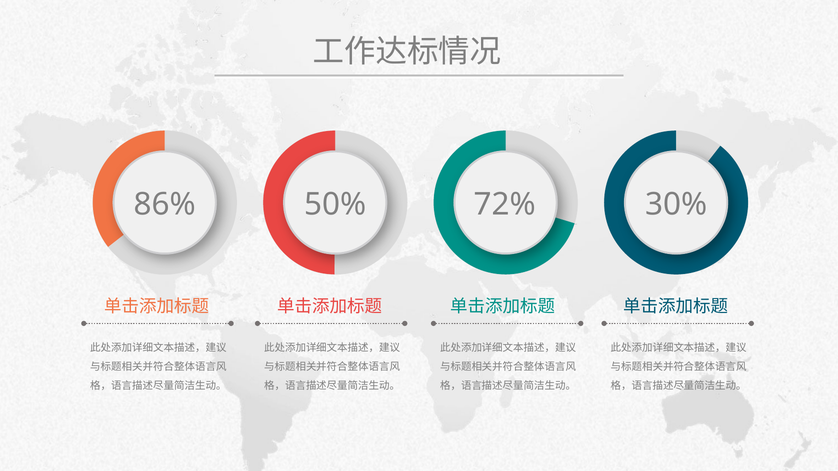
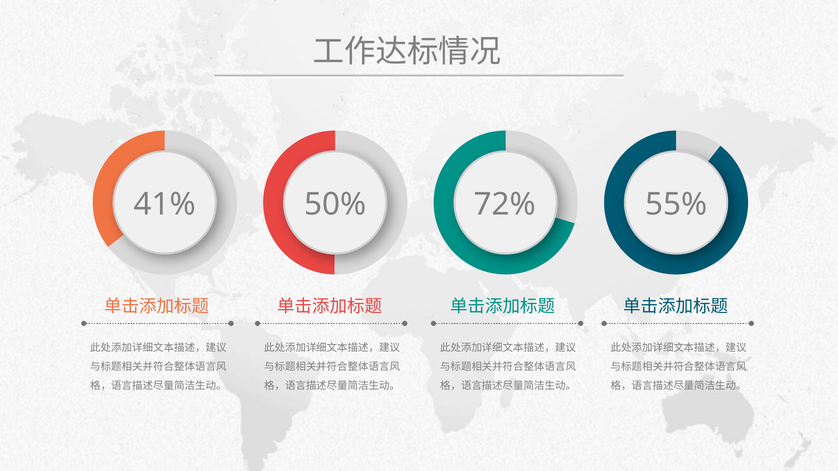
86%: 86% -> 41%
30%: 30% -> 55%
